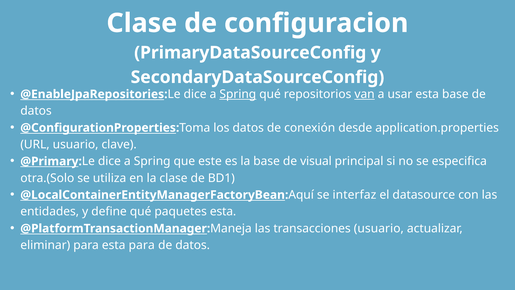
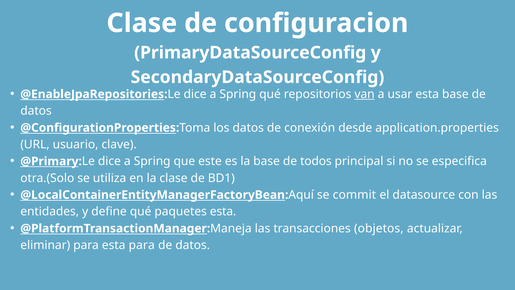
Spring at (238, 94) underline: present -> none
visual: visual -> todos
interfaz: interfaz -> commit
transacciones usuario: usuario -> objetos
